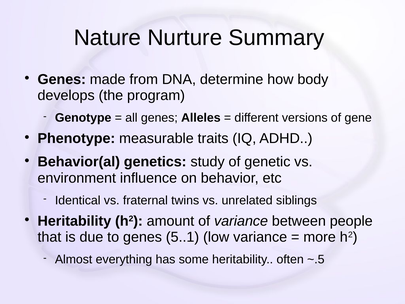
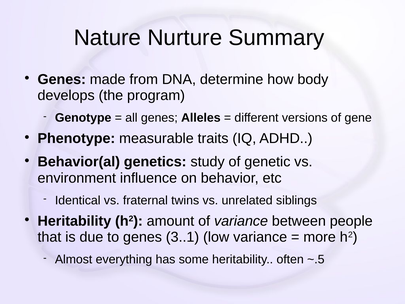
5..1: 5..1 -> 3..1
